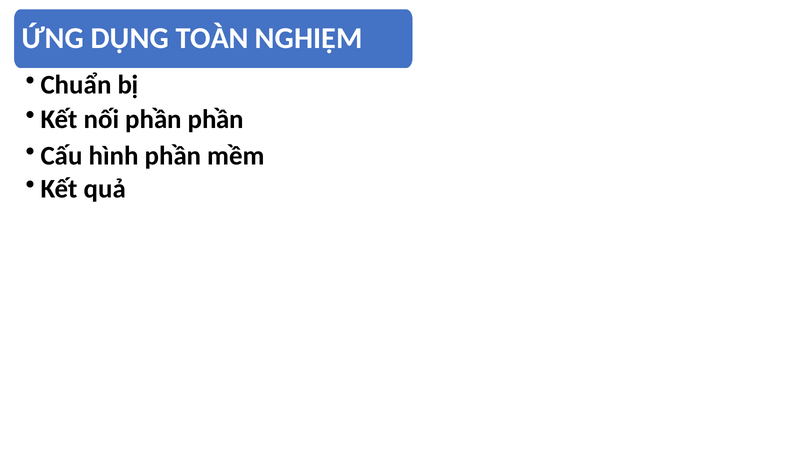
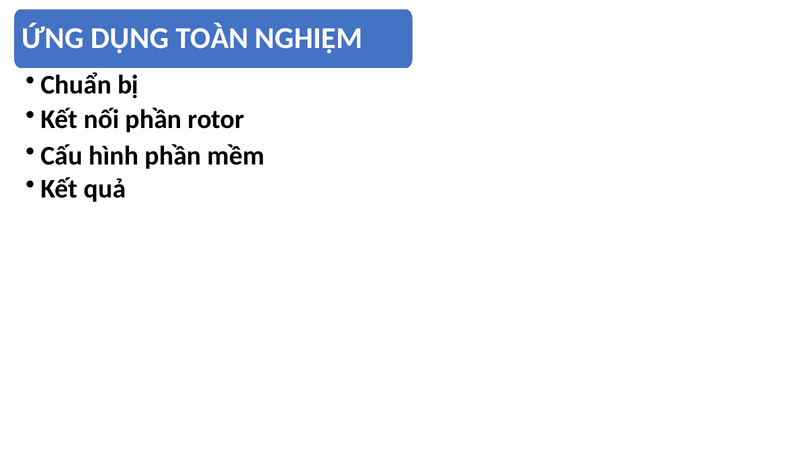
phần phần: phần -> rotor
